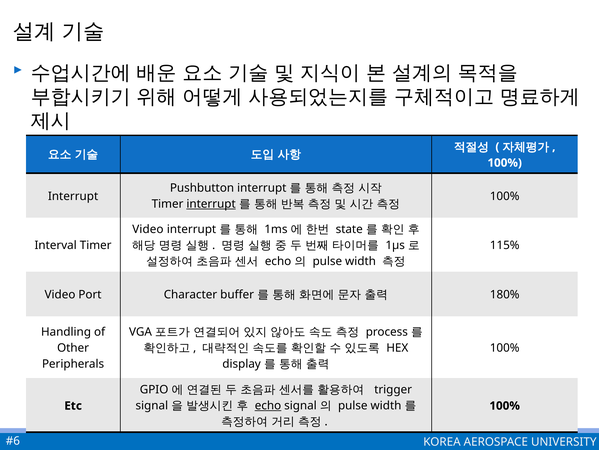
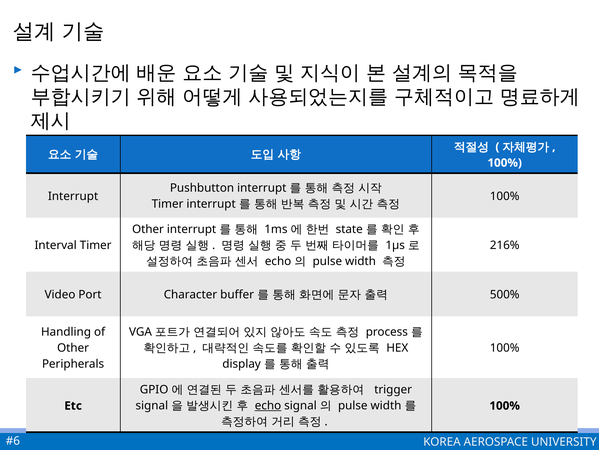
interrupt at (211, 204) underline: present -> none
Video at (148, 229): Video -> Other
115%: 115% -> 216%
180%: 180% -> 500%
